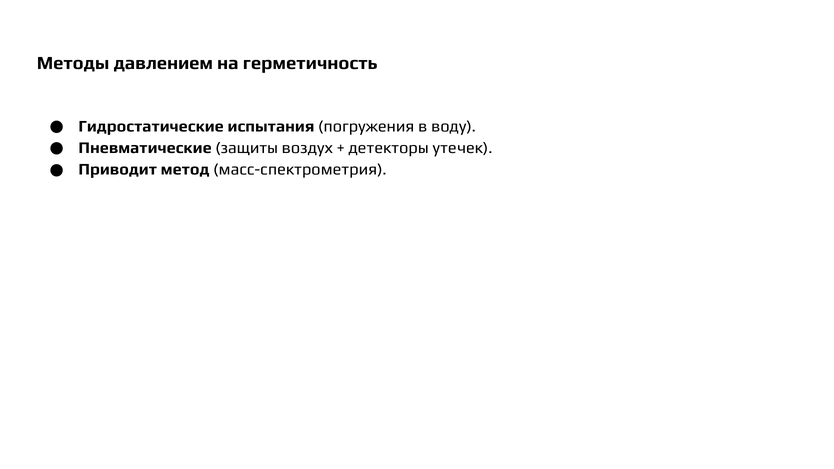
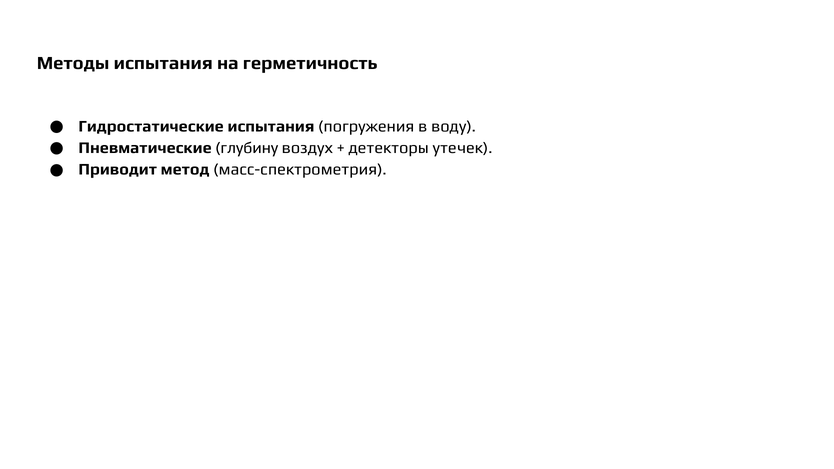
Методы давлением: давлением -> испытания
защиты: защиты -> глубину
